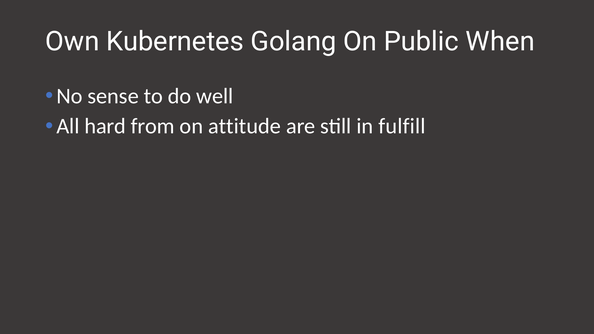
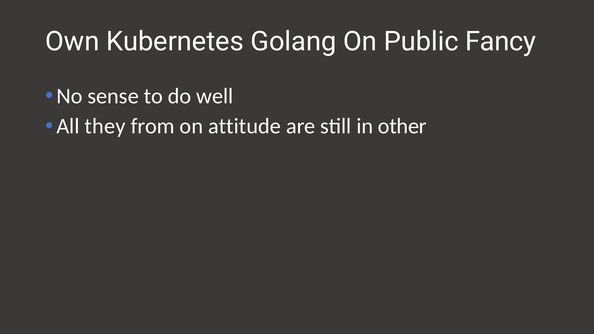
When: When -> Fancy
hard: hard -> they
fulfill: fulfill -> other
